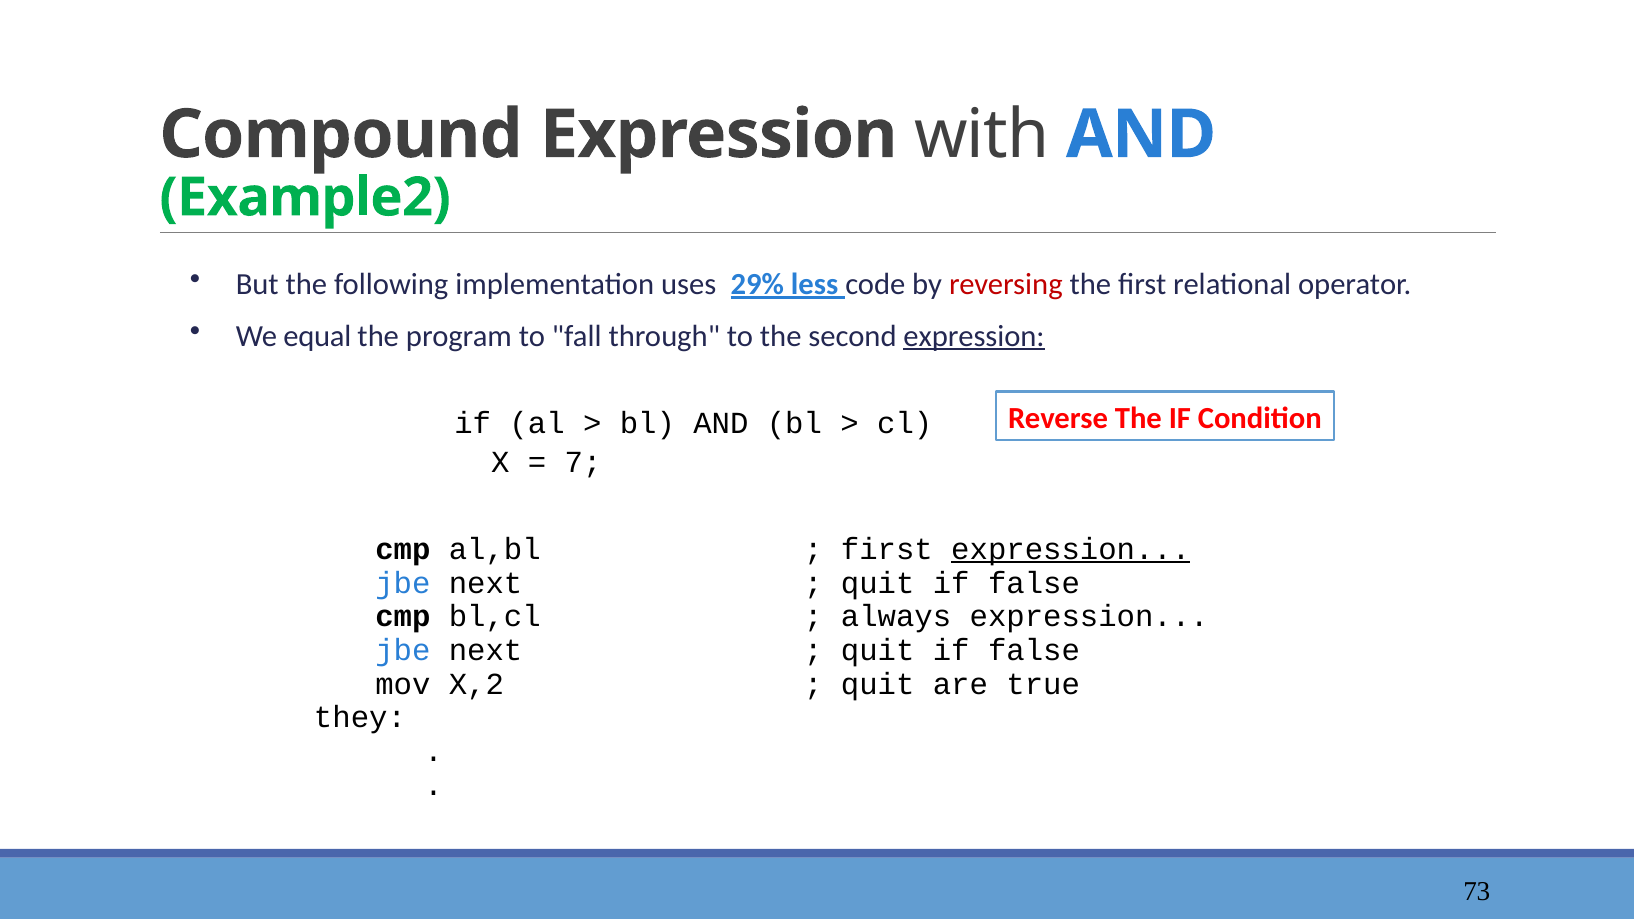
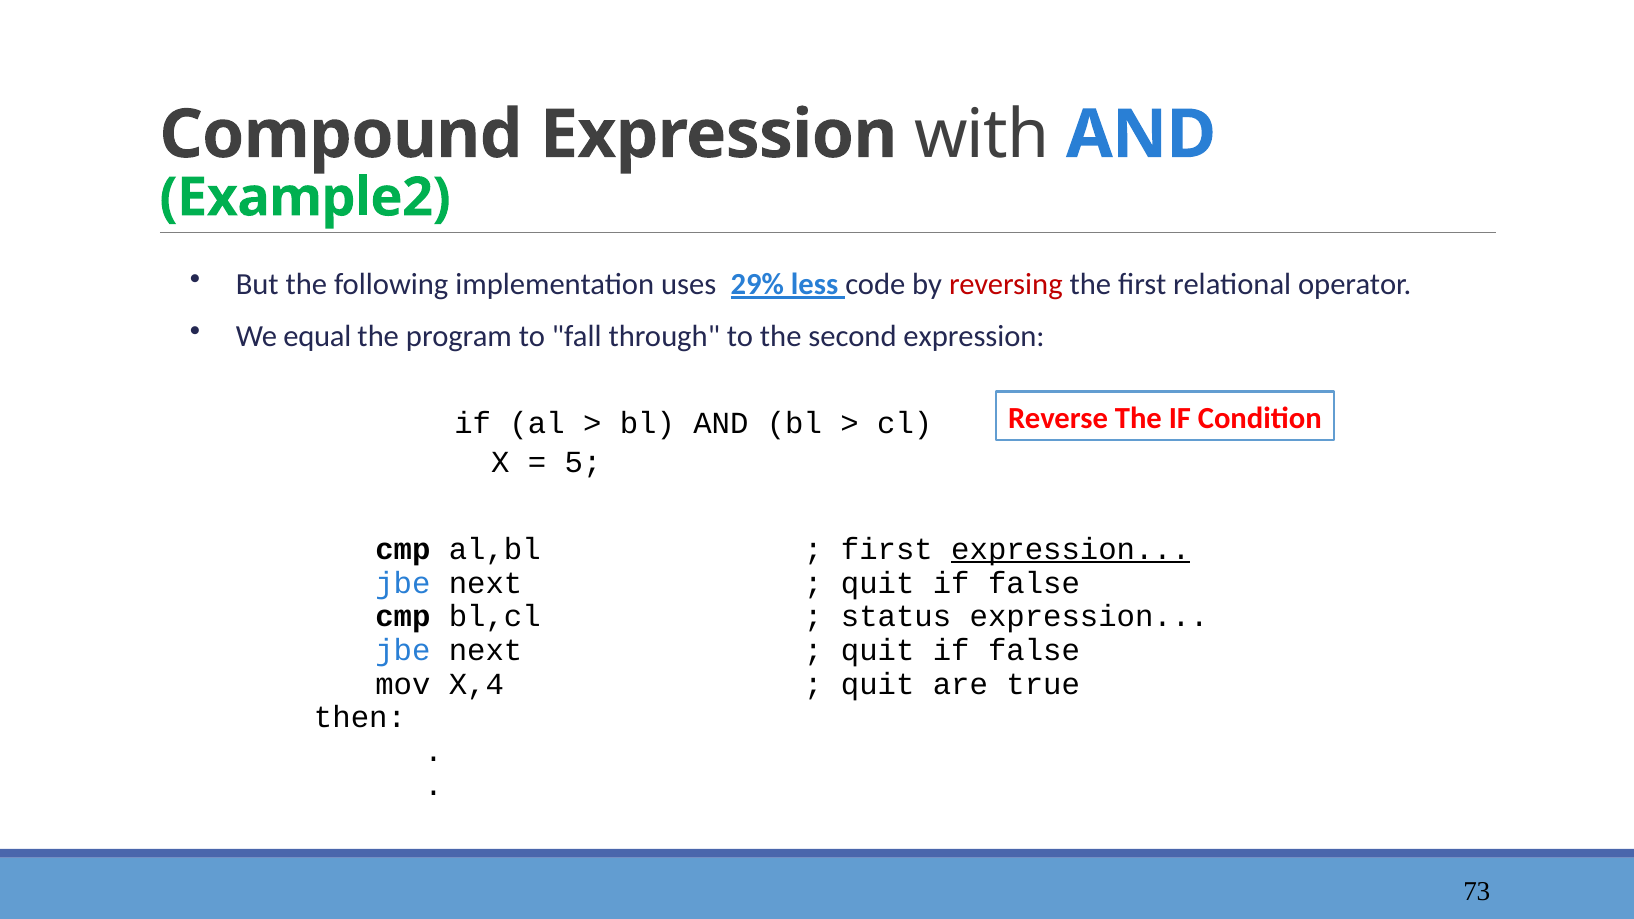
expression at (974, 336) underline: present -> none
7: 7 -> 5
always: always -> status
X,2: X,2 -> X,4
they: they -> then
